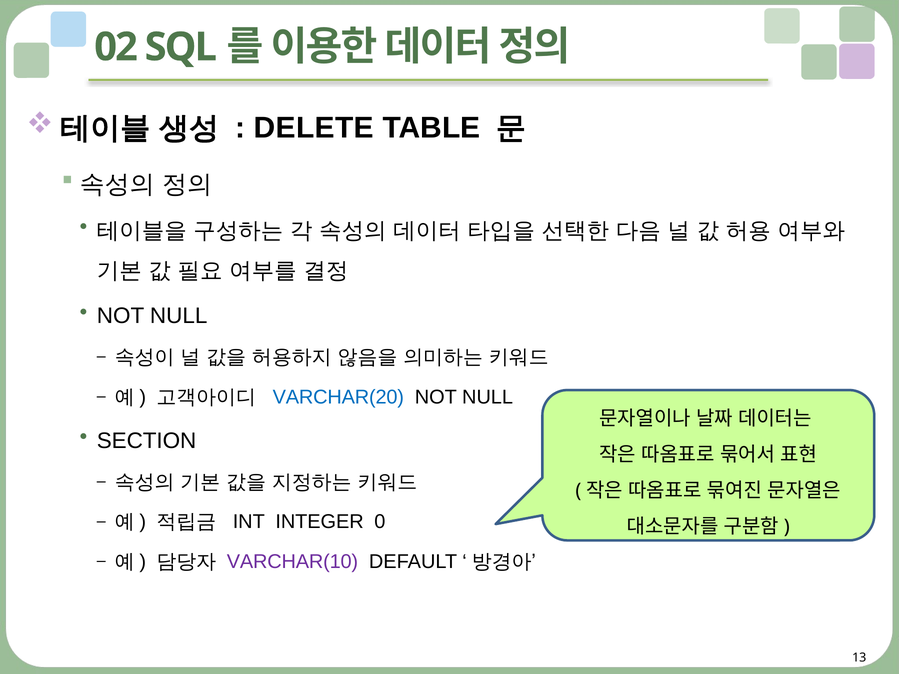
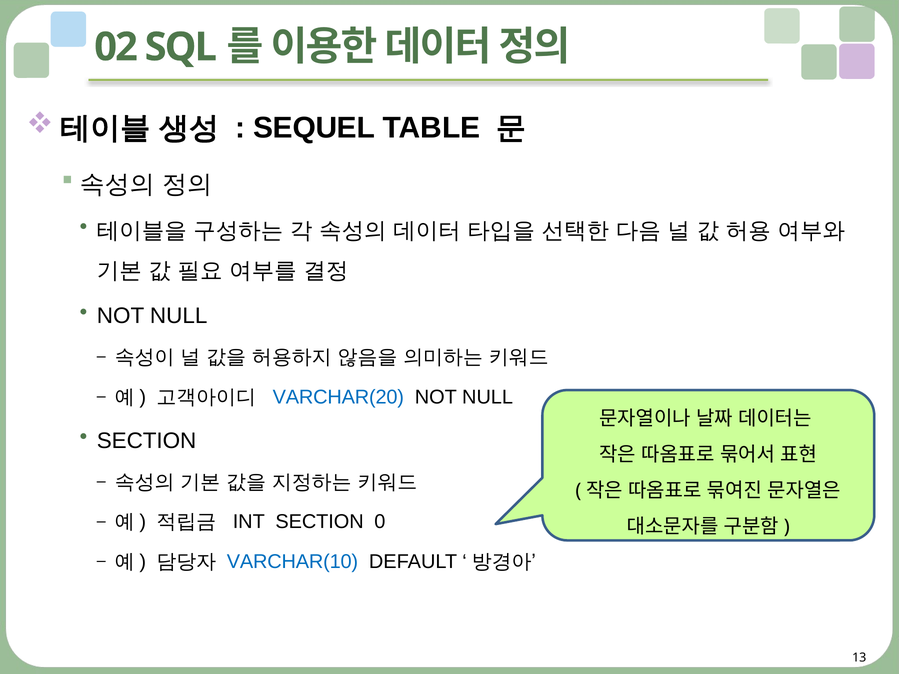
DELETE: DELETE -> SEQUEL
INT INTEGER: INTEGER -> SECTION
VARCHAR(10 colour: purple -> blue
